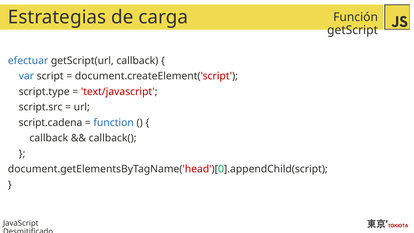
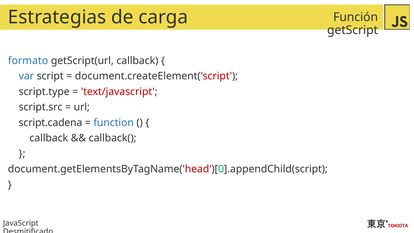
efectuar: efectuar -> formato
